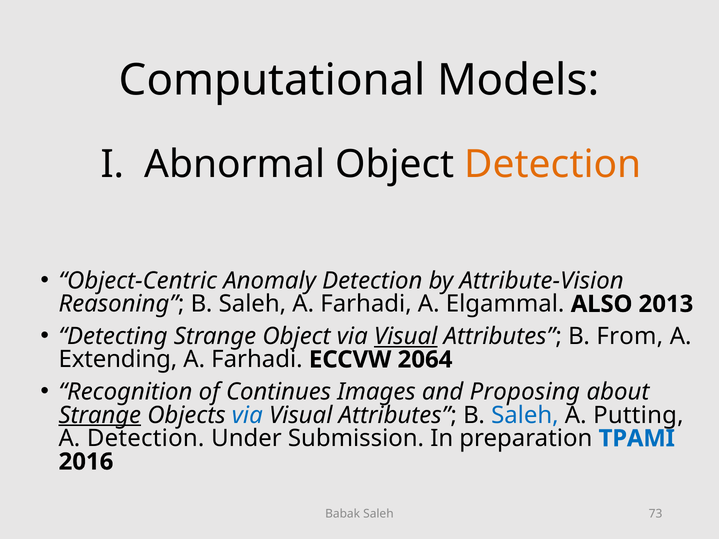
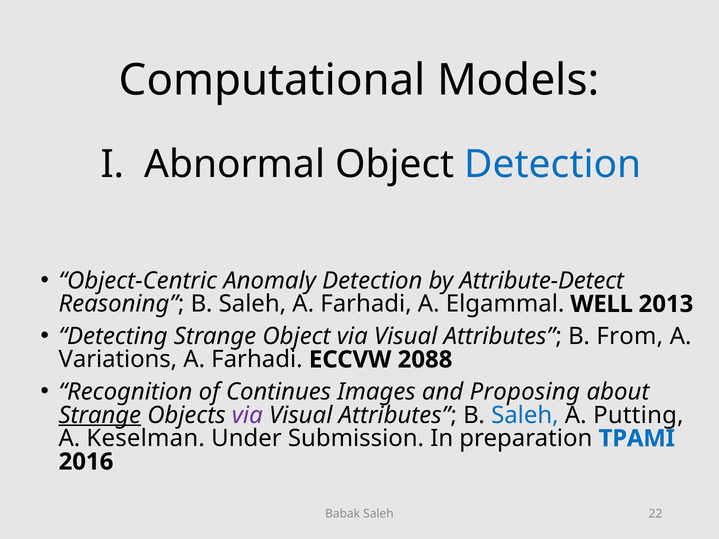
Detection at (553, 165) colour: orange -> blue
Attribute-Vision: Attribute-Vision -> Attribute-Detect
ALSO: ALSO -> WELL
Visual at (406, 336) underline: present -> none
Extending: Extending -> Variations
2064: 2064 -> 2088
via at (247, 415) colour: blue -> purple
A Detection: Detection -> Keselman
73: 73 -> 22
